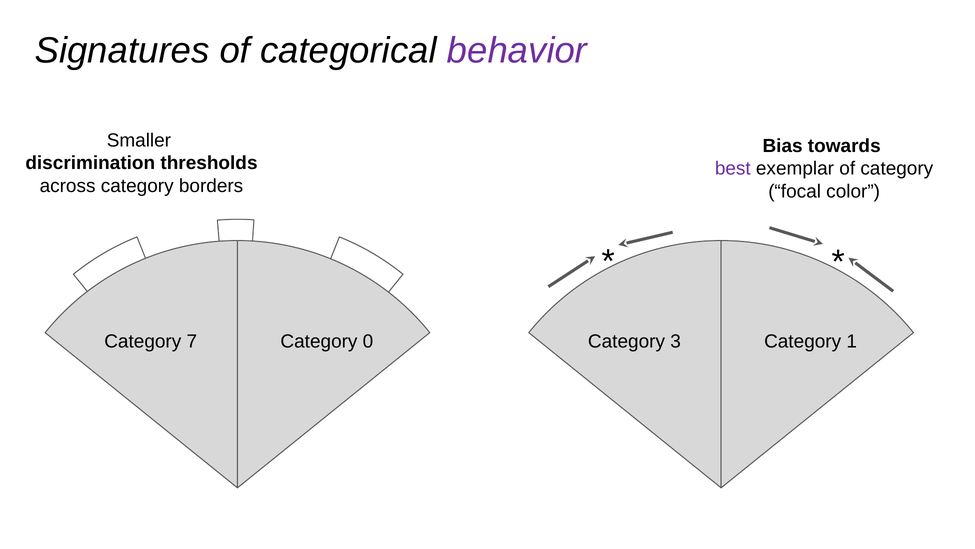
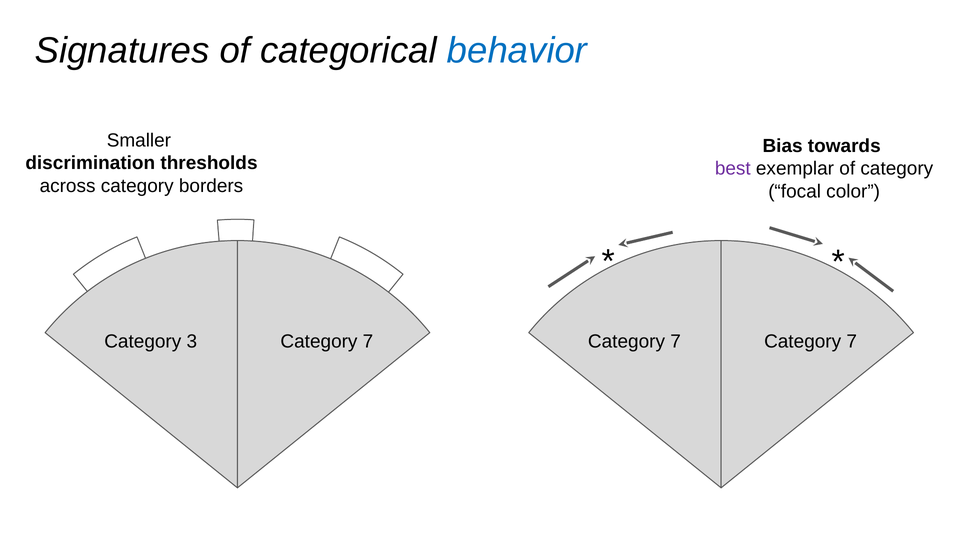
behavior colour: purple -> blue
7: 7 -> 3
0 at (368, 341): 0 -> 7
3 at (676, 341): 3 -> 7
1 at (852, 341): 1 -> 7
